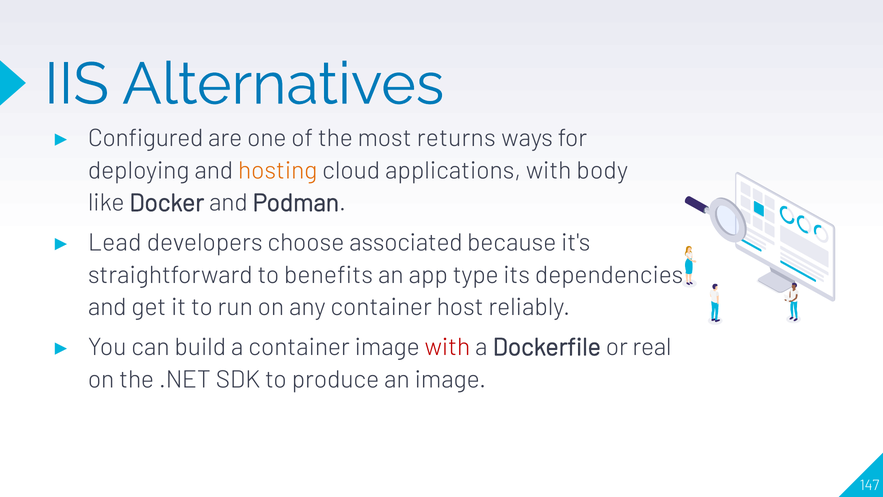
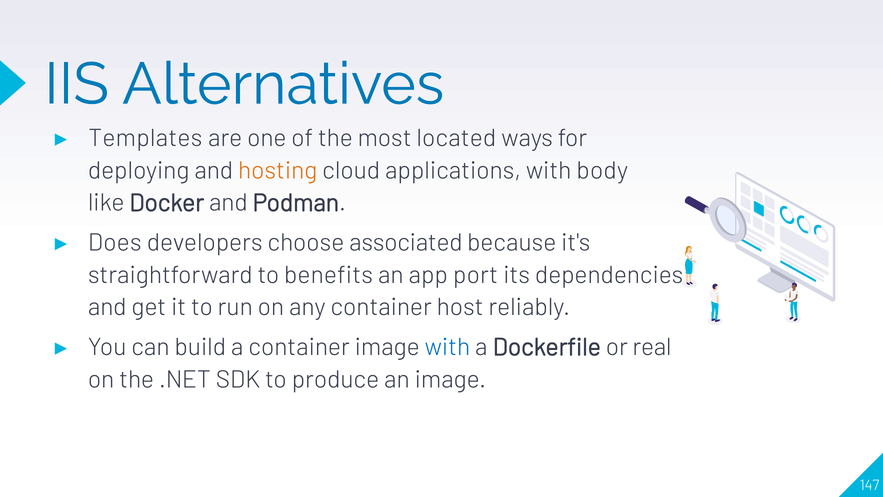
Configured: Configured -> Templates
returns: returns -> located
Lead: Lead -> Does
type: type -> port
with at (447, 347) colour: red -> blue
